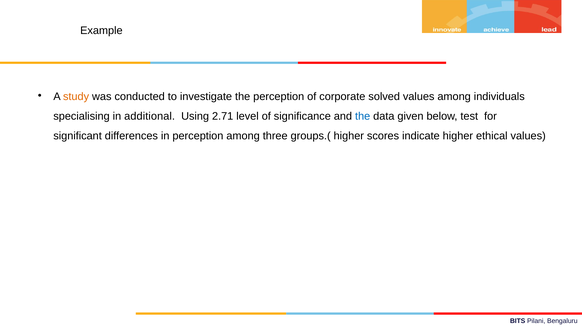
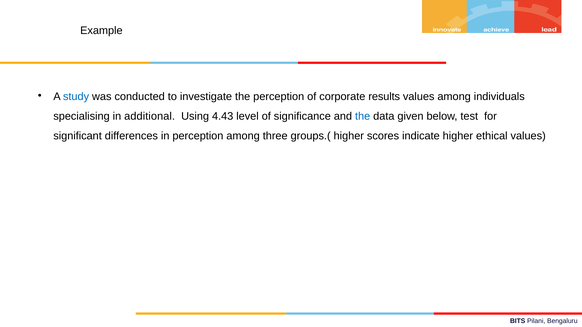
study colour: orange -> blue
solved: solved -> results
2.71: 2.71 -> 4.43
